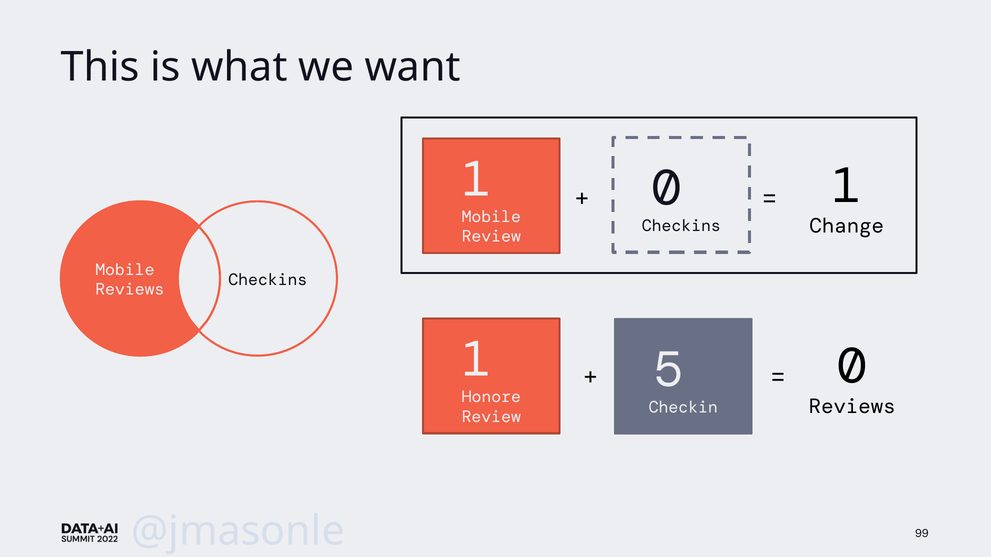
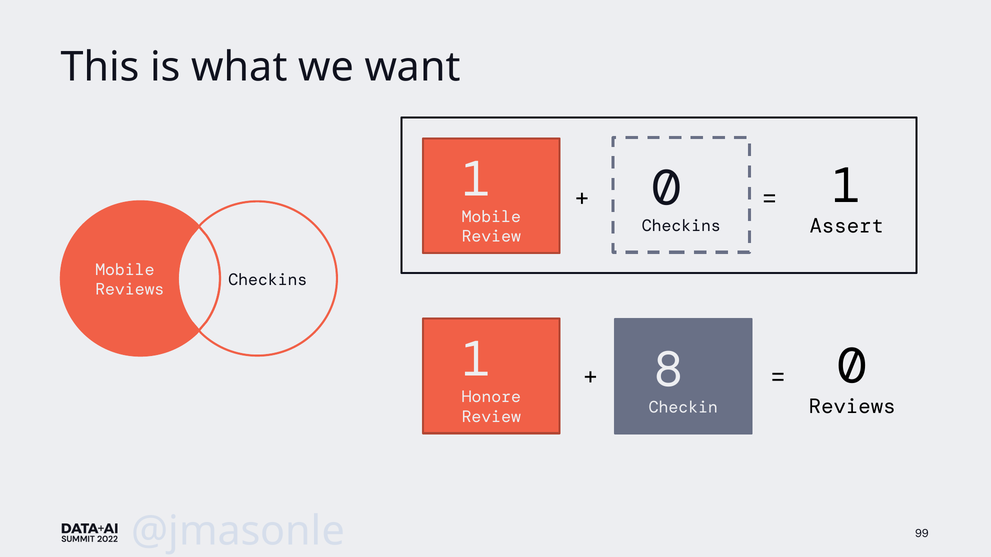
Change: Change -> Assert
5: 5 -> 8
